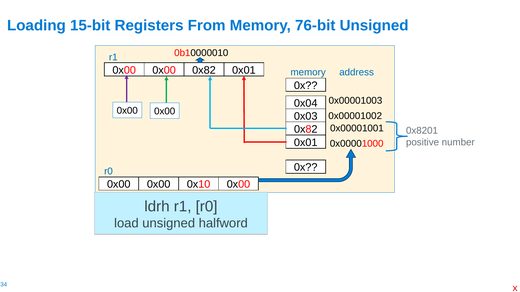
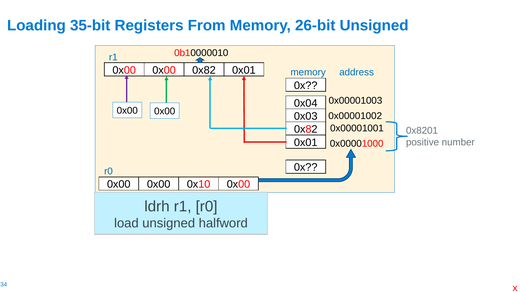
15-bit: 15-bit -> 35-bit
76-bit: 76-bit -> 26-bit
